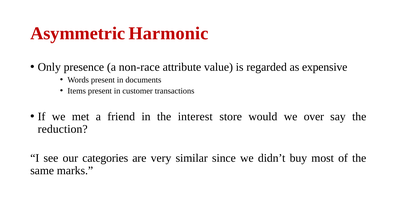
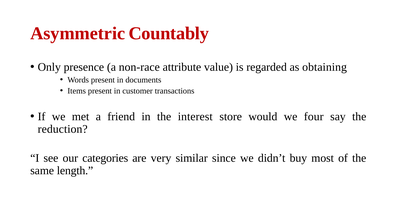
Harmonic: Harmonic -> Countably
expensive: expensive -> obtaining
over: over -> four
marks: marks -> length
